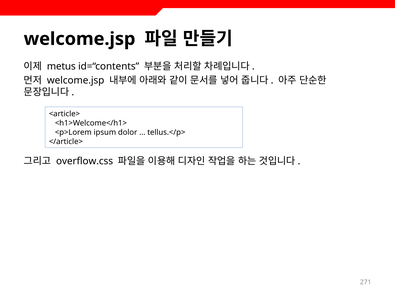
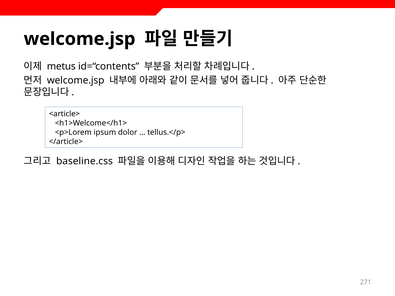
overflow.css: overflow.css -> baseline.css
